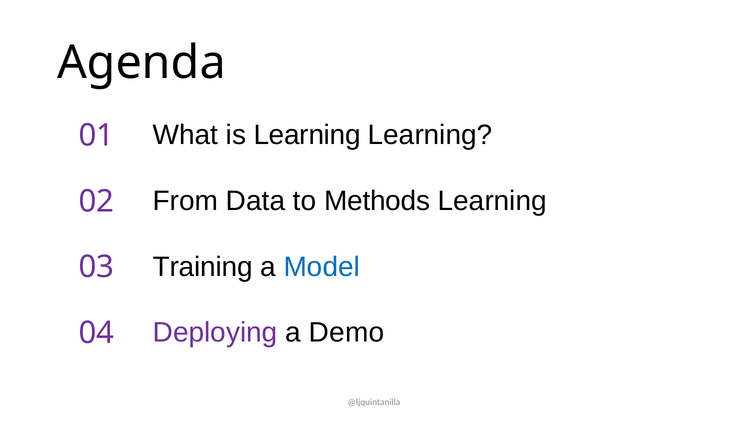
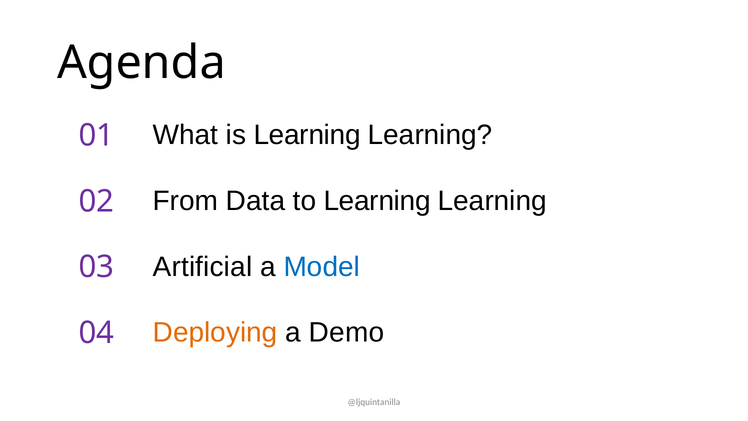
to Methods: Methods -> Learning
Training: Training -> Artificial
Deploying colour: purple -> orange
